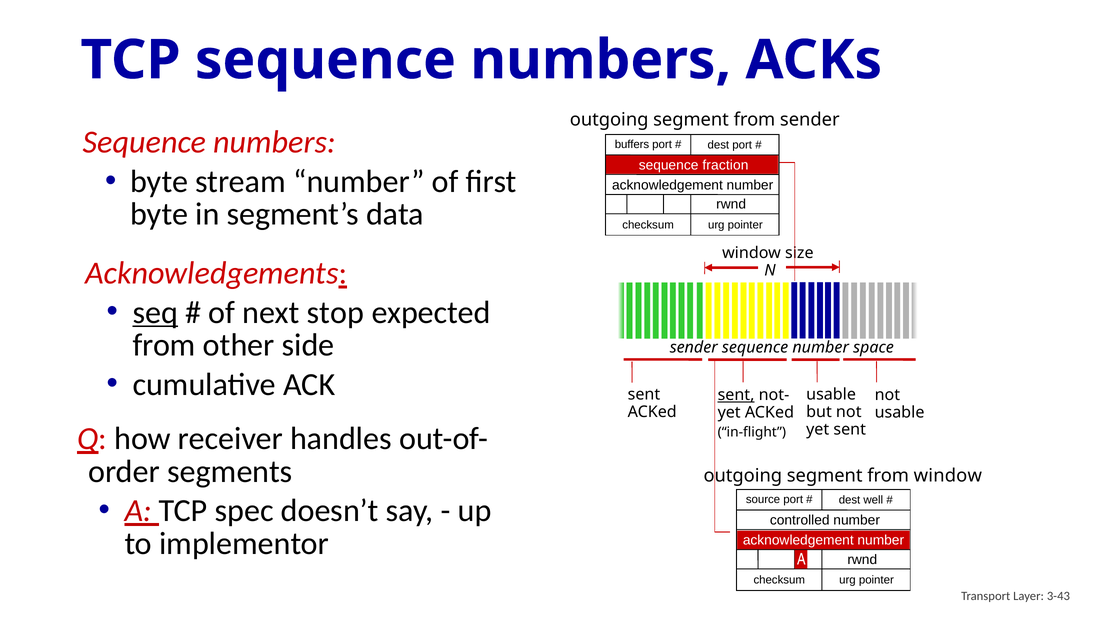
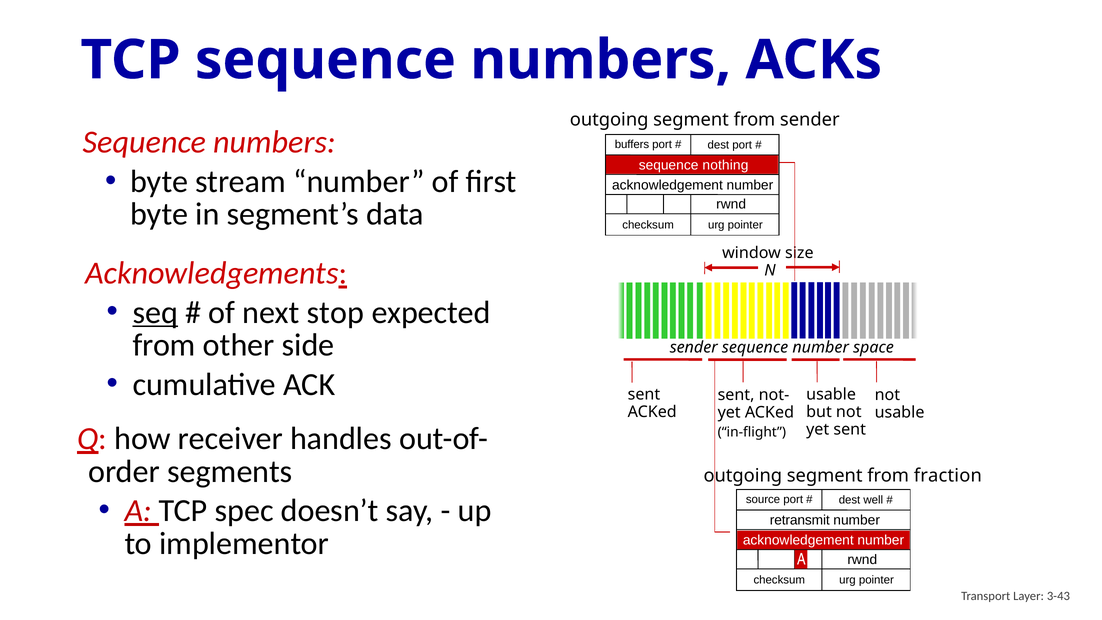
fraction: fraction -> nothing
sent at (736, 395) underline: present -> none
from window: window -> fraction
controlled: controlled -> retransmit
